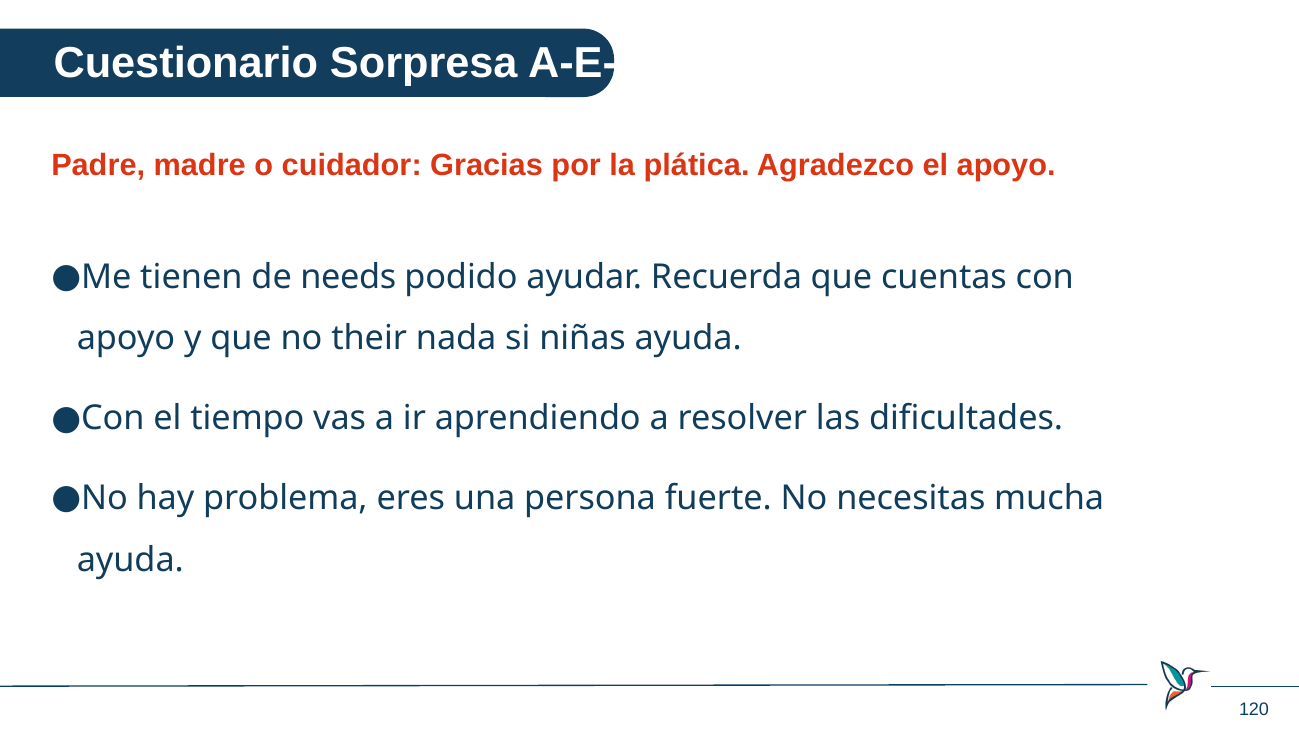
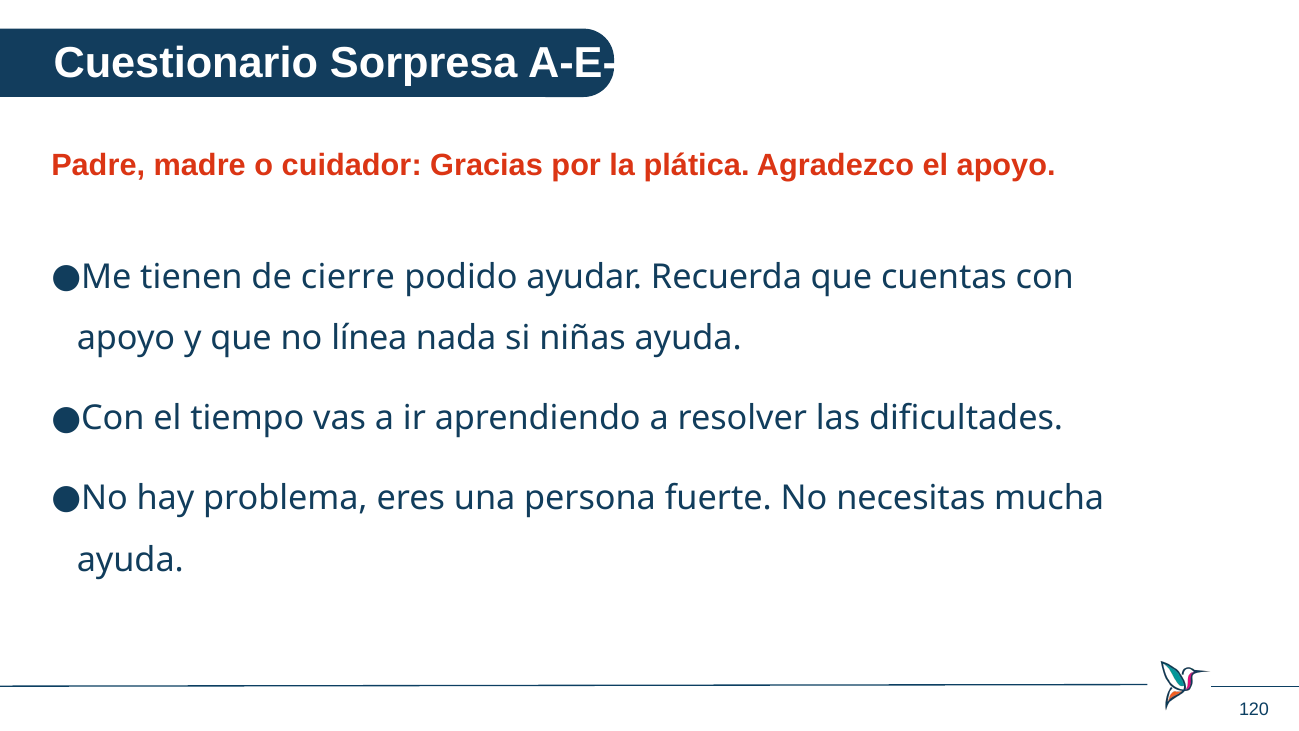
needs: needs -> cierre
their: their -> línea
